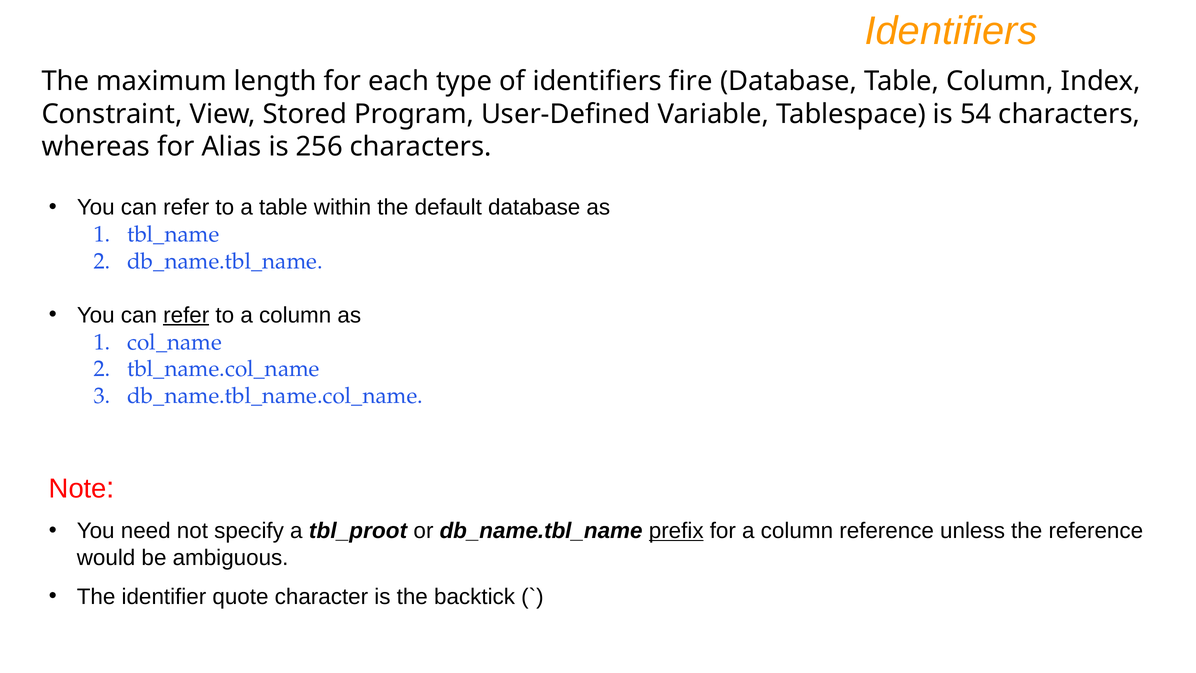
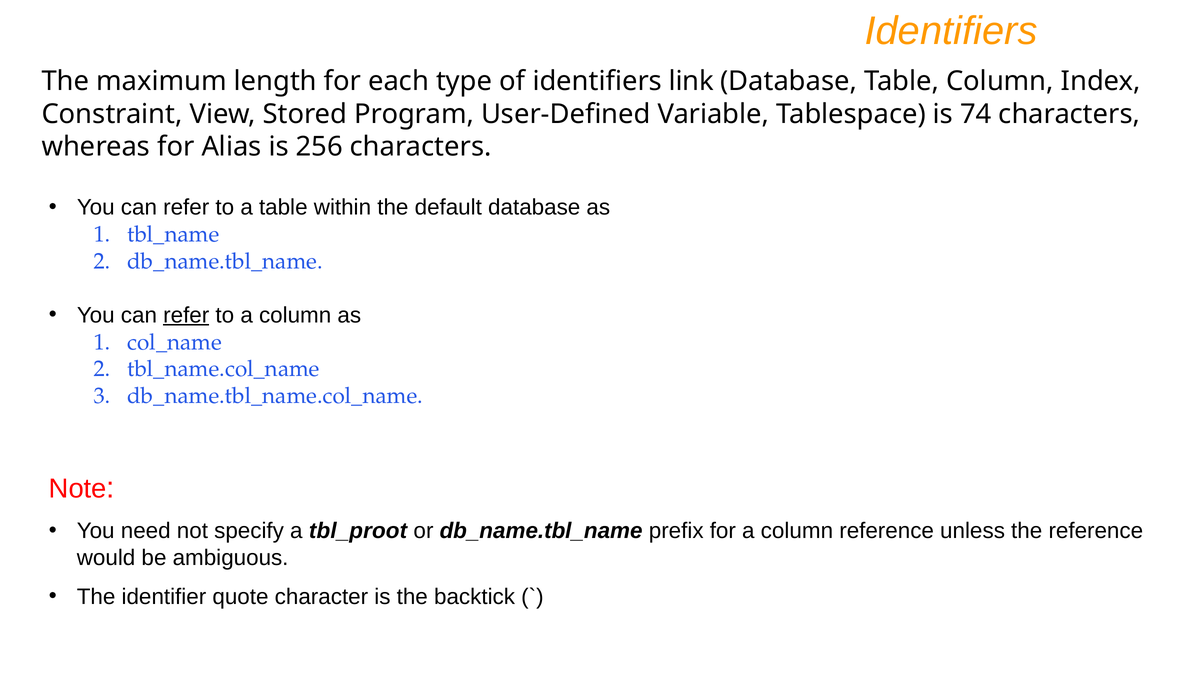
fire: fire -> link
54: 54 -> 74
prefix underline: present -> none
